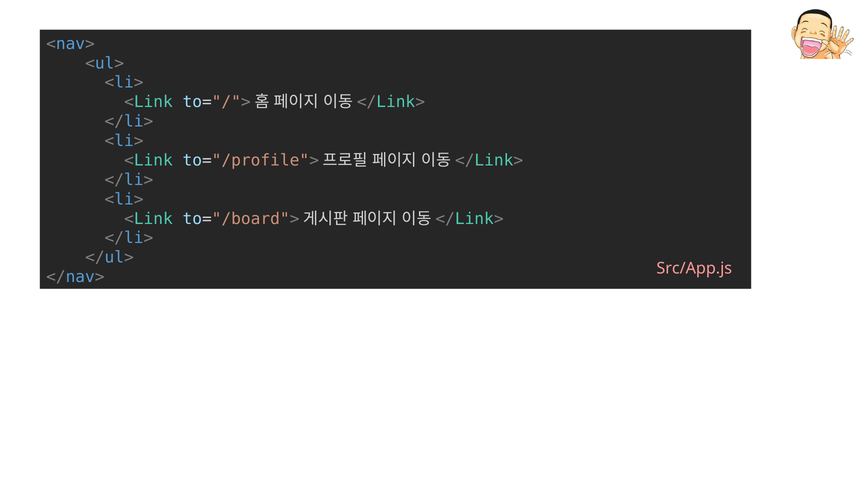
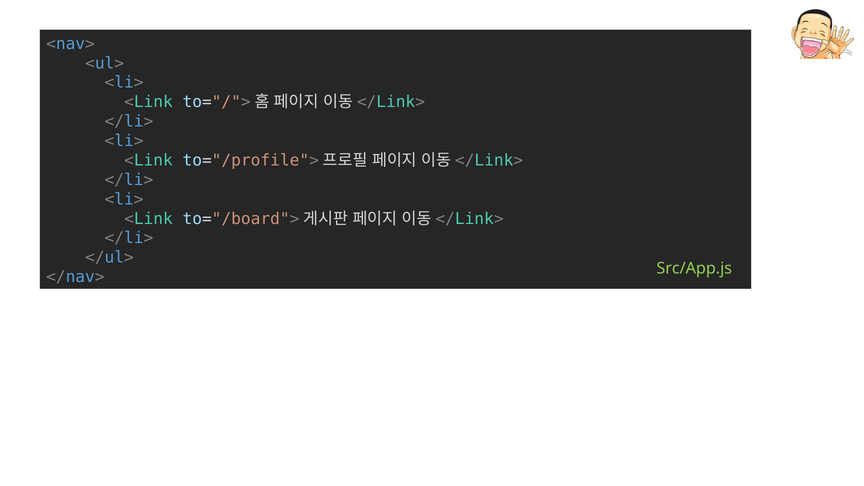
Src/App.js colour: pink -> light green
